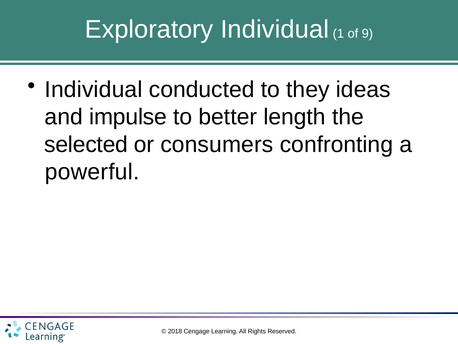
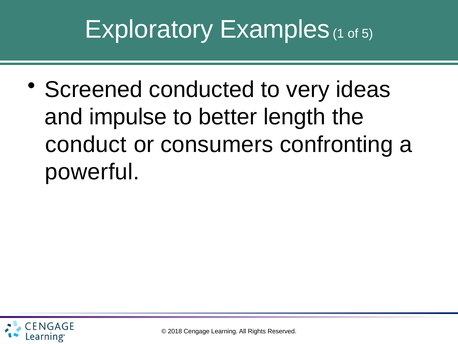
Exploratory Individual: Individual -> Examples
9: 9 -> 5
Individual at (94, 89): Individual -> Screened
they: they -> very
selected: selected -> conduct
